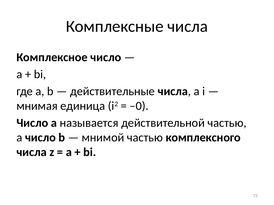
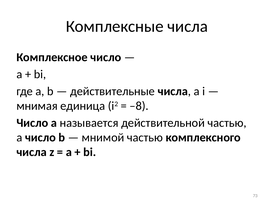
–0: –0 -> –8
